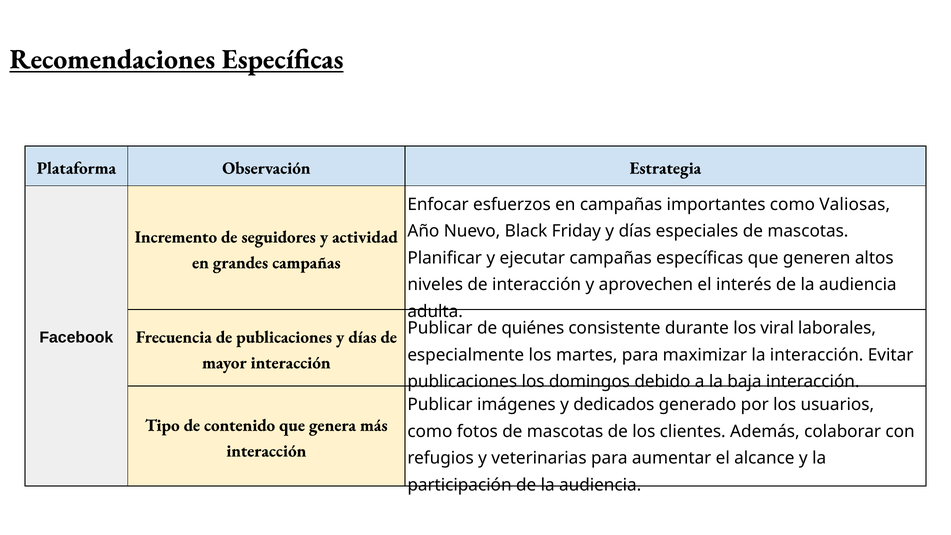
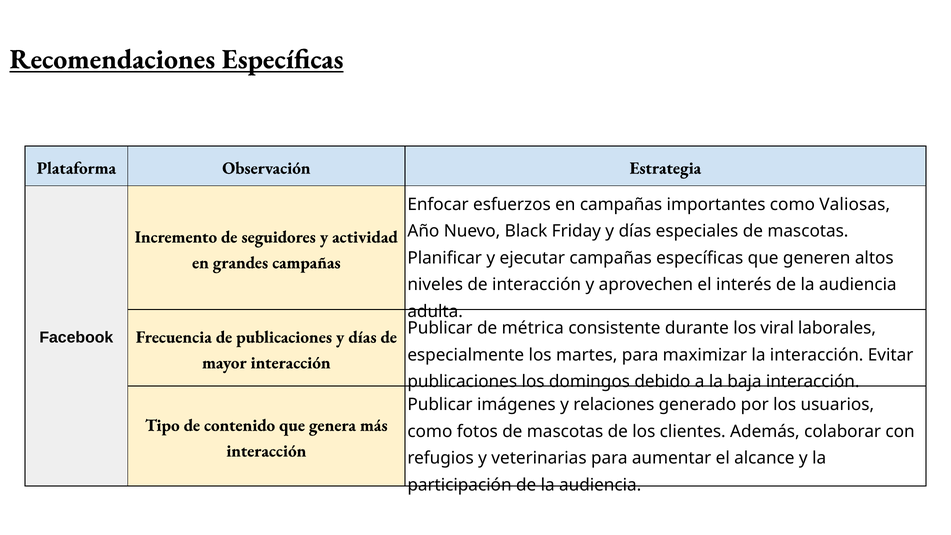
quiénes: quiénes -> métrica
dedicados: dedicados -> relaciones
